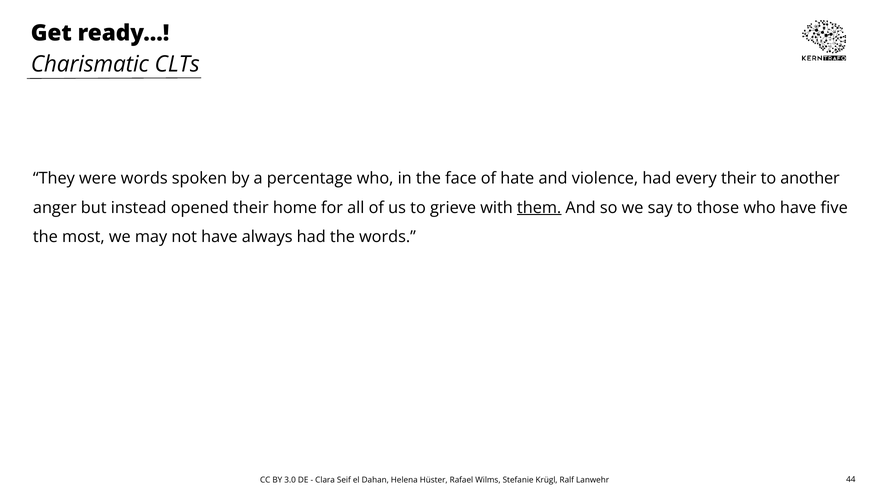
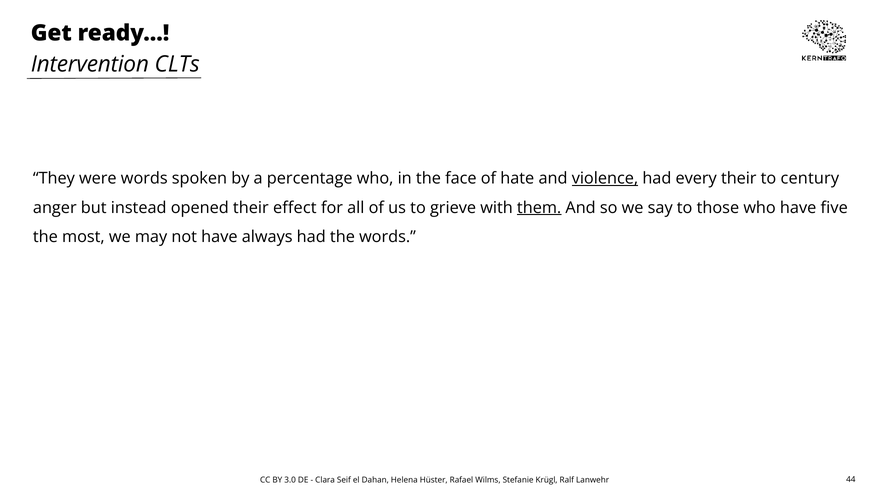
Charismatic: Charismatic -> Intervention
violence underline: none -> present
another: another -> century
home: home -> effect
